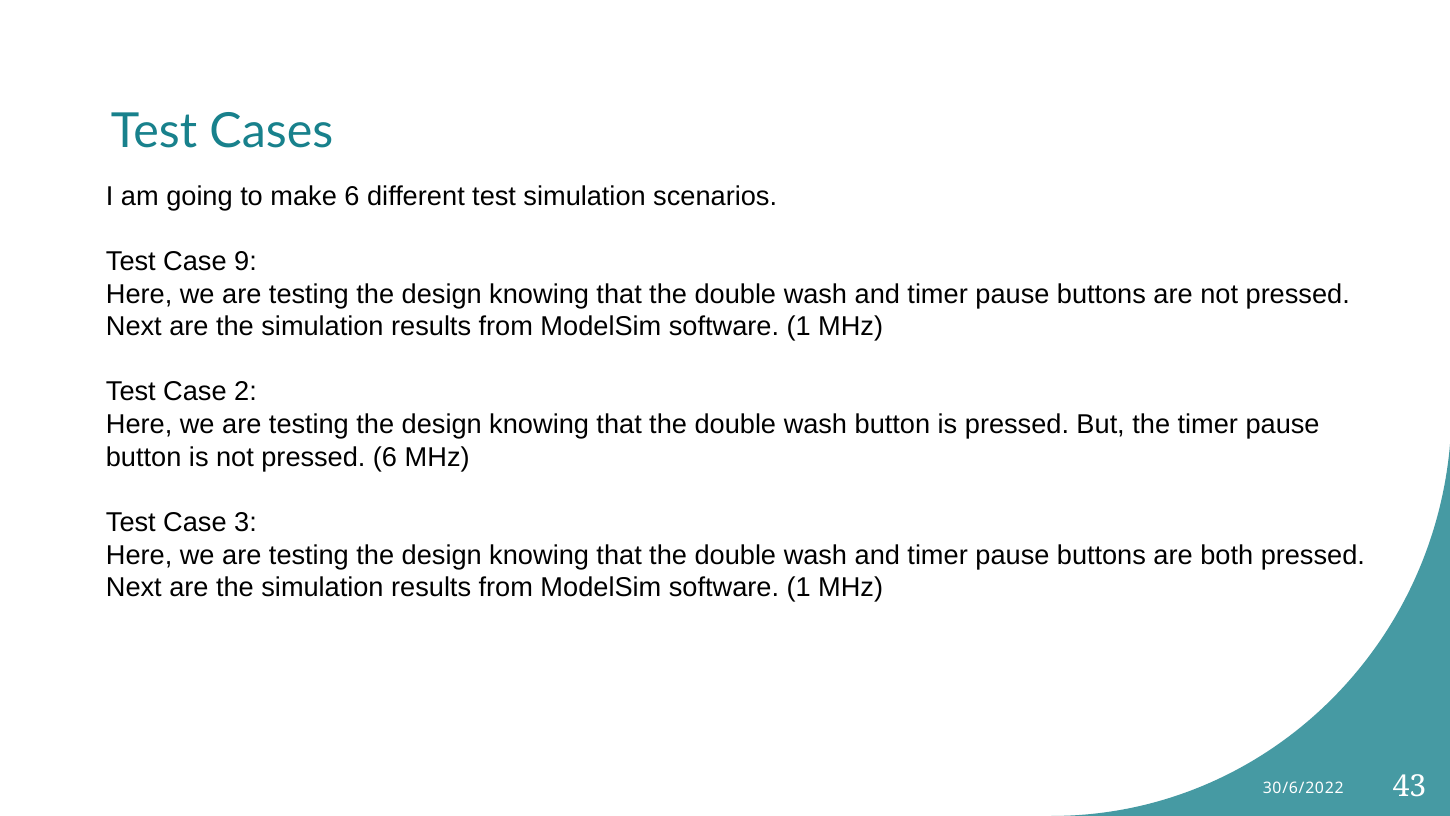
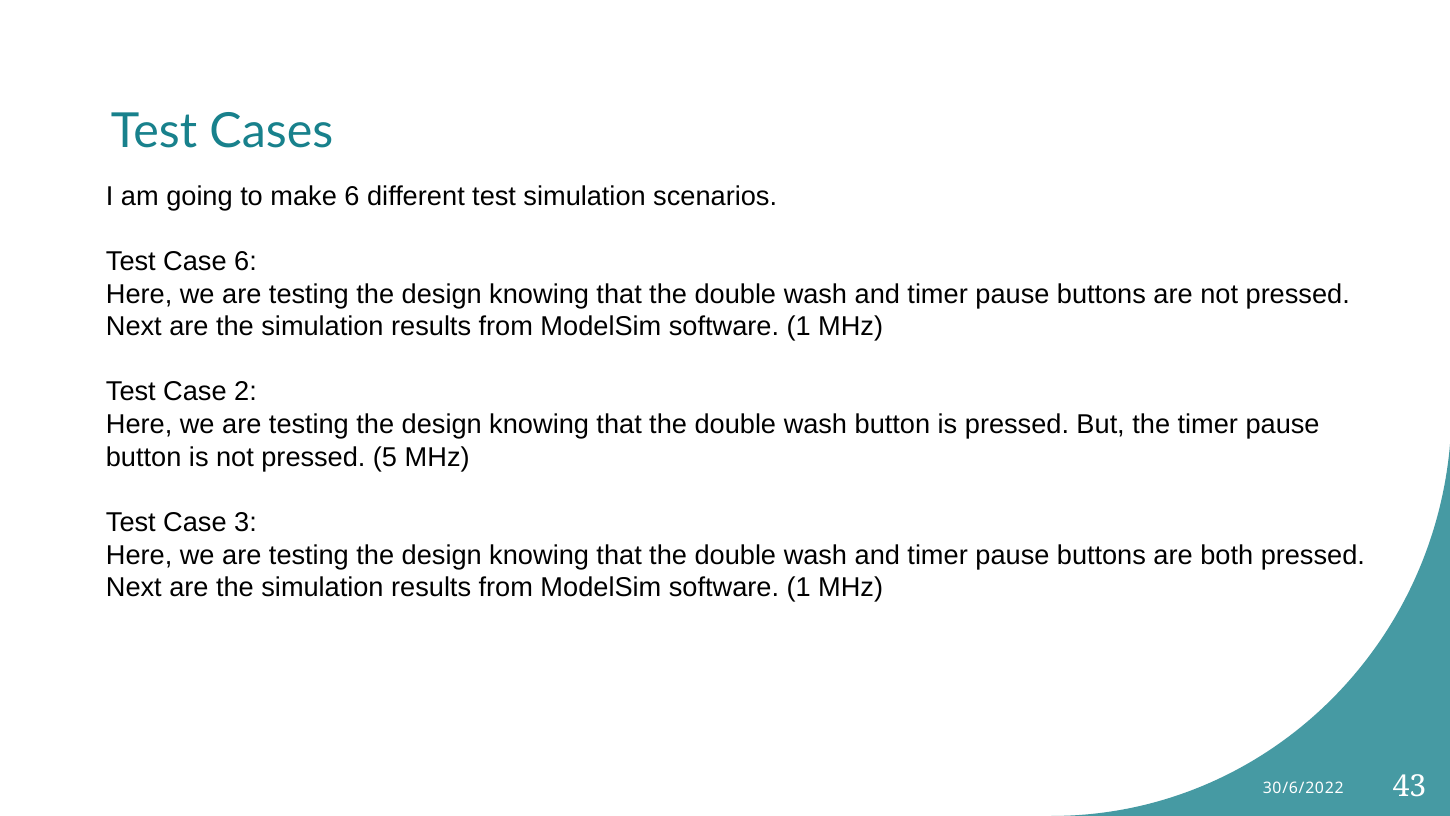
Case 9: 9 -> 6
pressed 6: 6 -> 5
